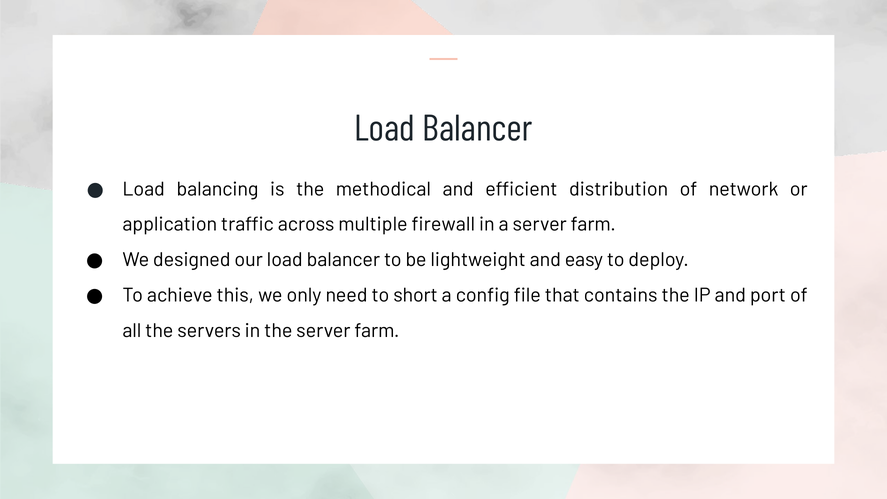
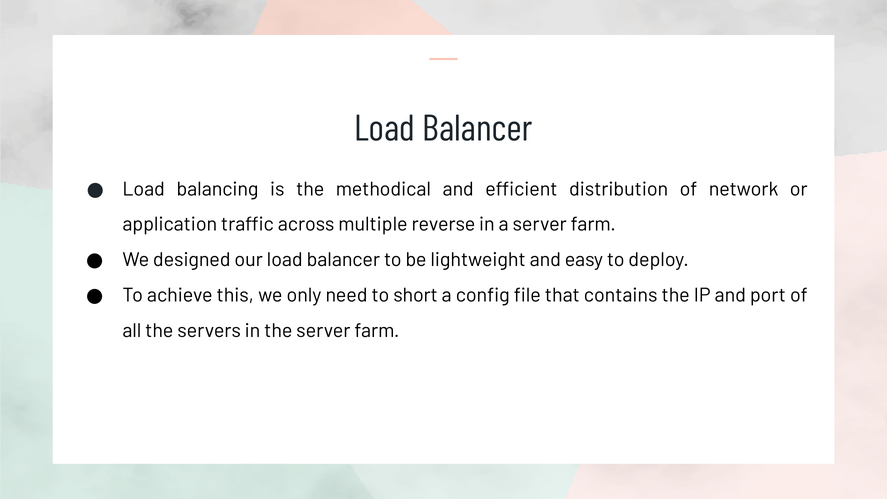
firewall: firewall -> reverse
